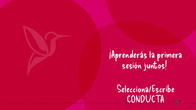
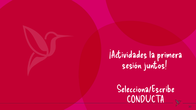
¡Aprenderás: ¡Aprenderás -> ¡Actividades
